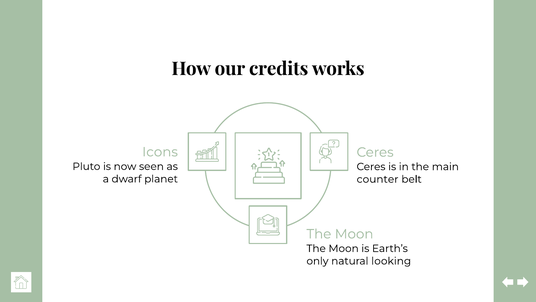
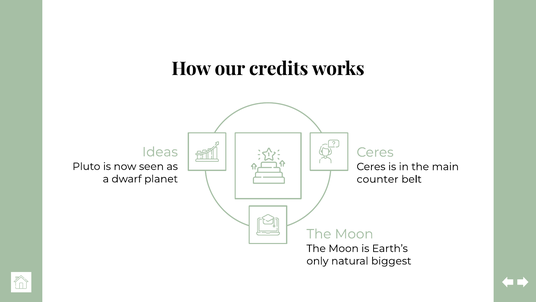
Icons: Icons -> Ideas
looking: looking -> biggest
